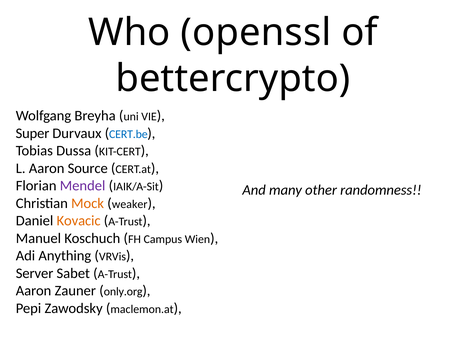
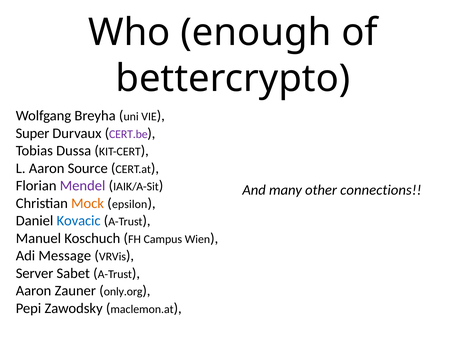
openssl: openssl -> enough
CERT.be colour: blue -> purple
randomness: randomness -> connections
weaker: weaker -> epsilon
Kovacic colour: orange -> blue
Anything: Anything -> Message
